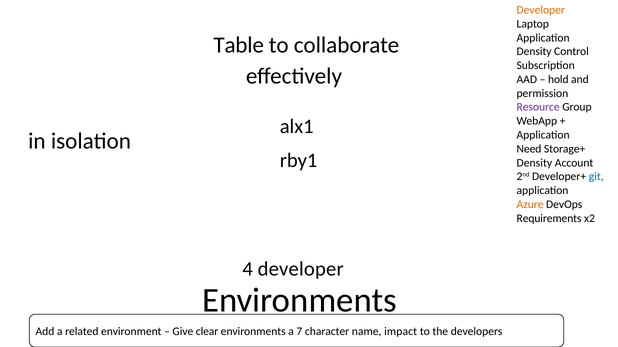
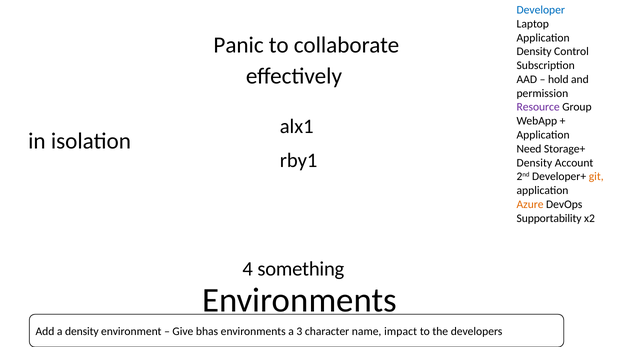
Developer at (541, 10) colour: orange -> blue
Table: Table -> Panic
git colour: blue -> orange
Requirements: Requirements -> Supportability
4 developer: developer -> something
a related: related -> density
clear: clear -> bhas
7: 7 -> 3
